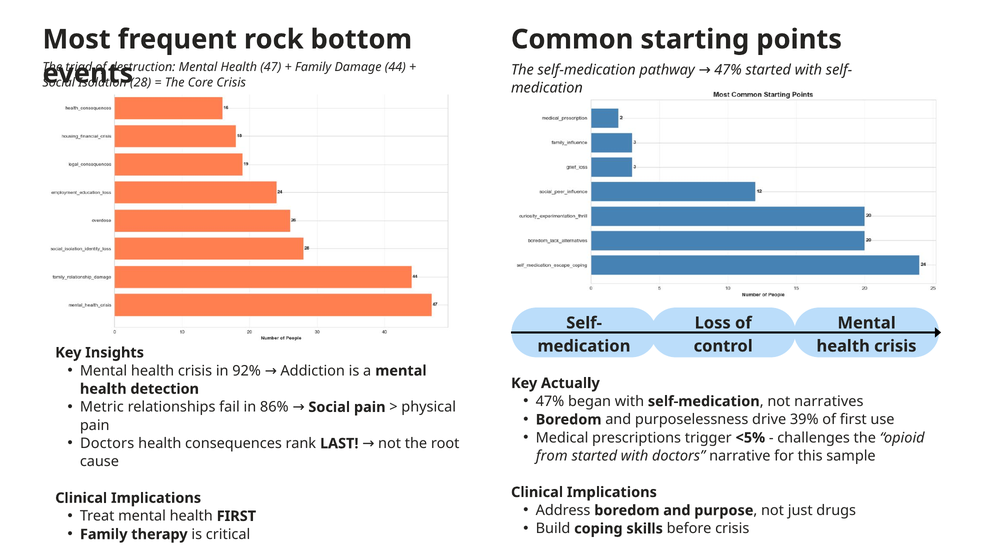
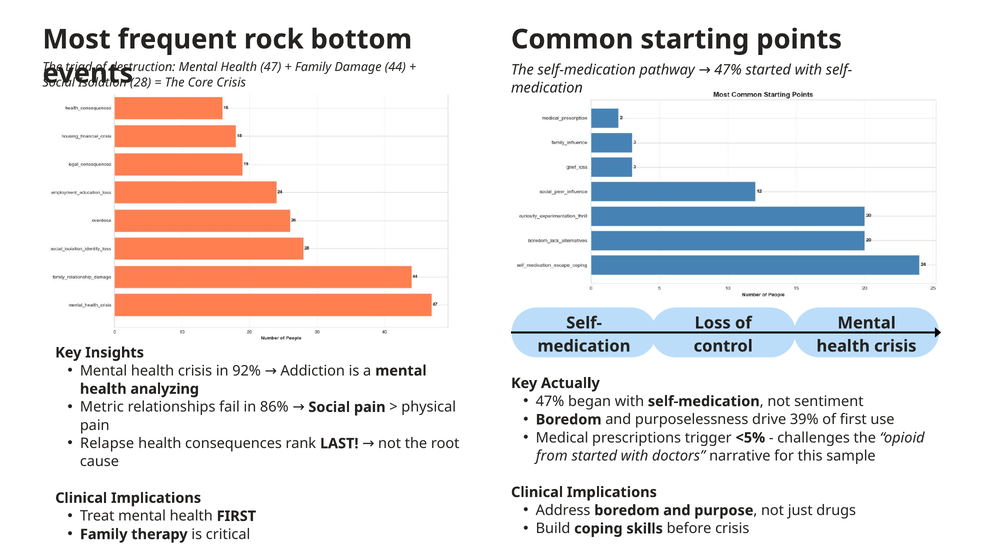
detection: detection -> analyzing
narratives: narratives -> sentiment
Doctors at (107, 443): Doctors -> Relapse
